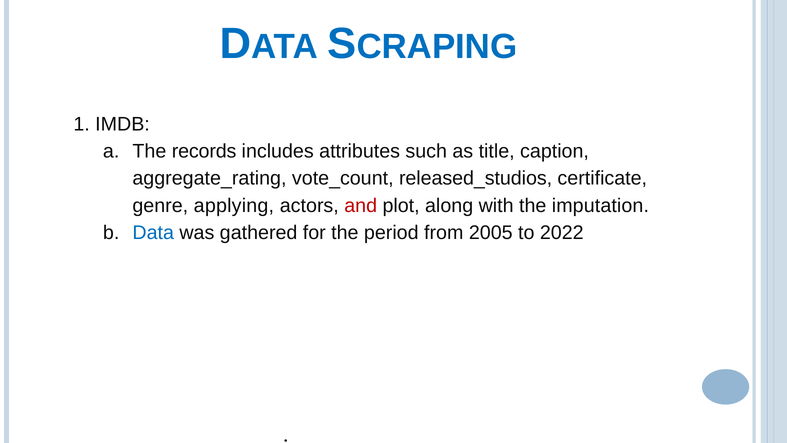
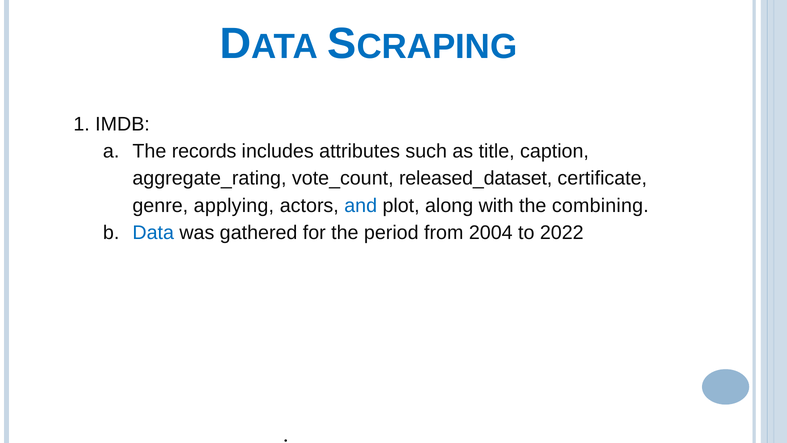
released_studios: released_studios -> released_dataset
and colour: red -> blue
imputation: imputation -> combining
2005: 2005 -> 2004
